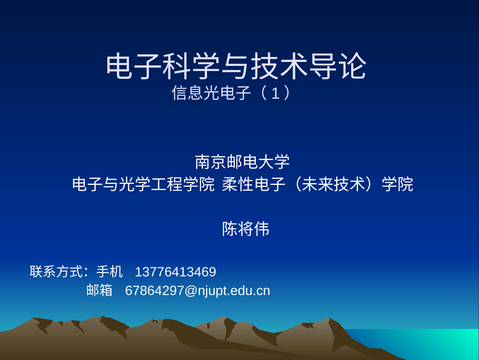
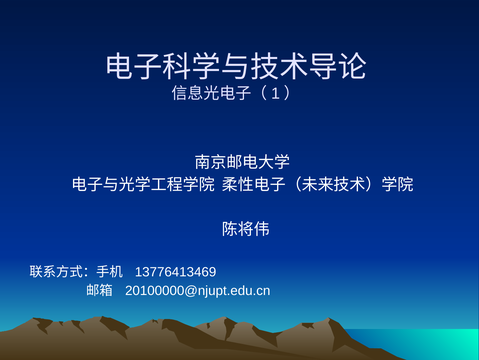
67864297@njupt.edu.cn: 67864297@njupt.edu.cn -> 20100000@njupt.edu.cn
